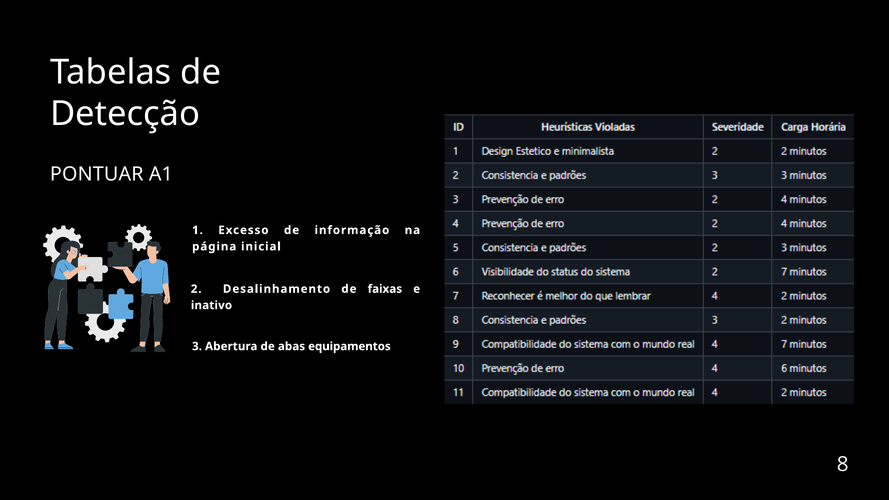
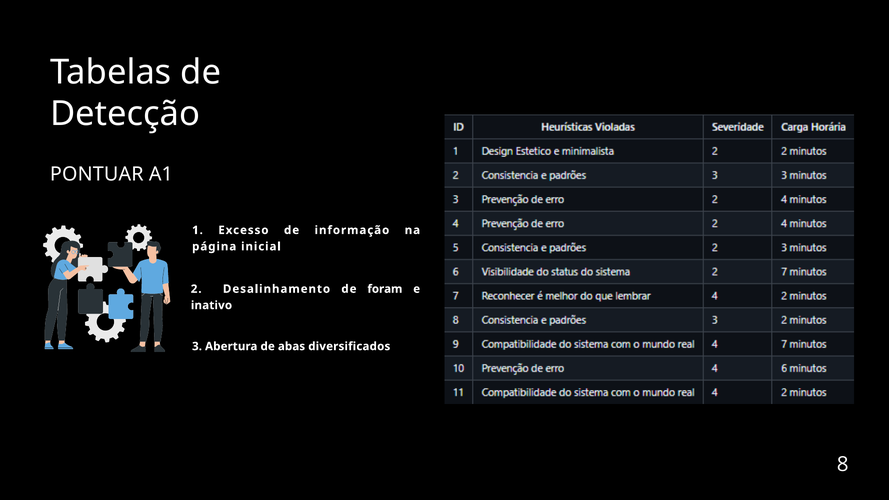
faixas: faixas -> foram
equipamentos: equipamentos -> diversificados
